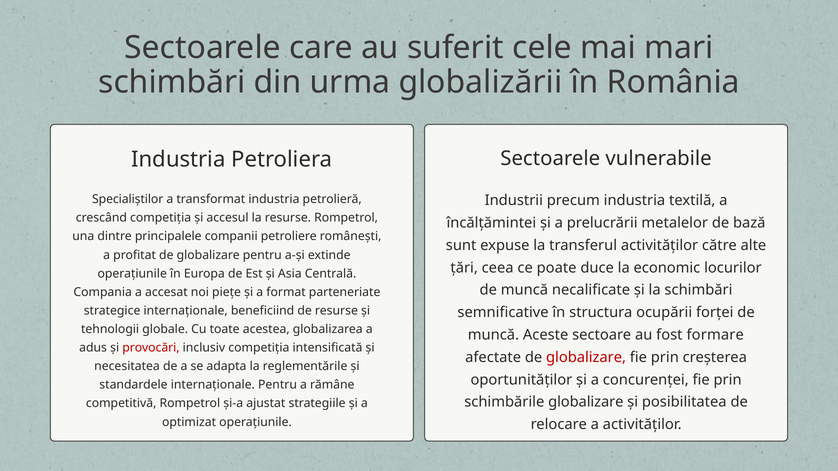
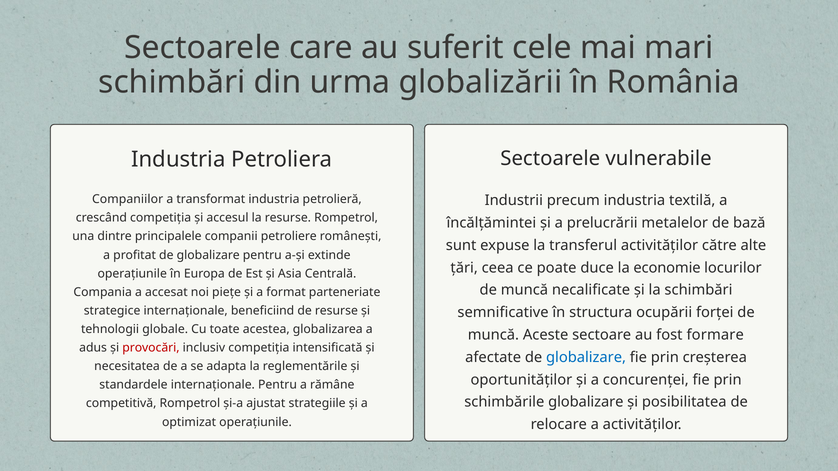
Specialiștilor: Specialiștilor -> Companiilor
economic: economic -> economie
globalizare at (586, 358) colour: red -> blue
